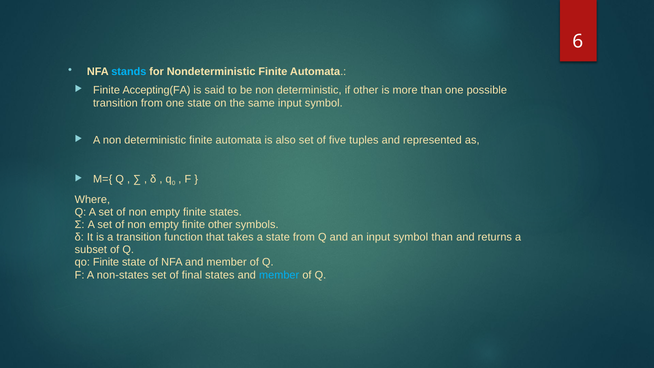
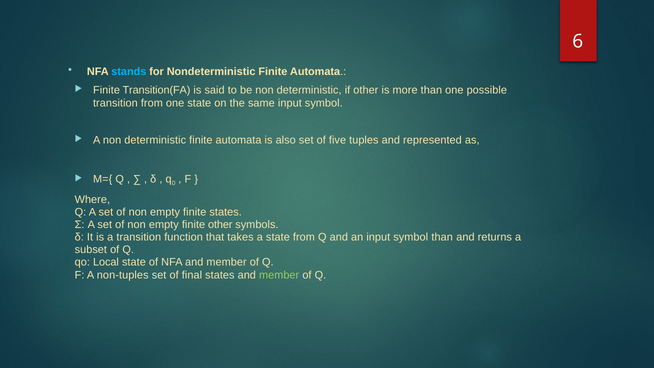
Accepting(FA: Accepting(FA -> Transition(FA
qo Finite: Finite -> Local
non-states: non-states -> non-tuples
member at (279, 275) colour: light blue -> light green
